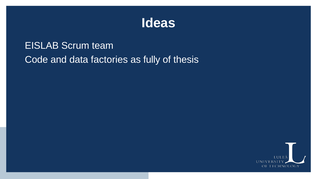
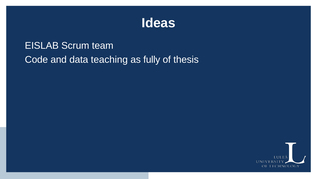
factories: factories -> teaching
